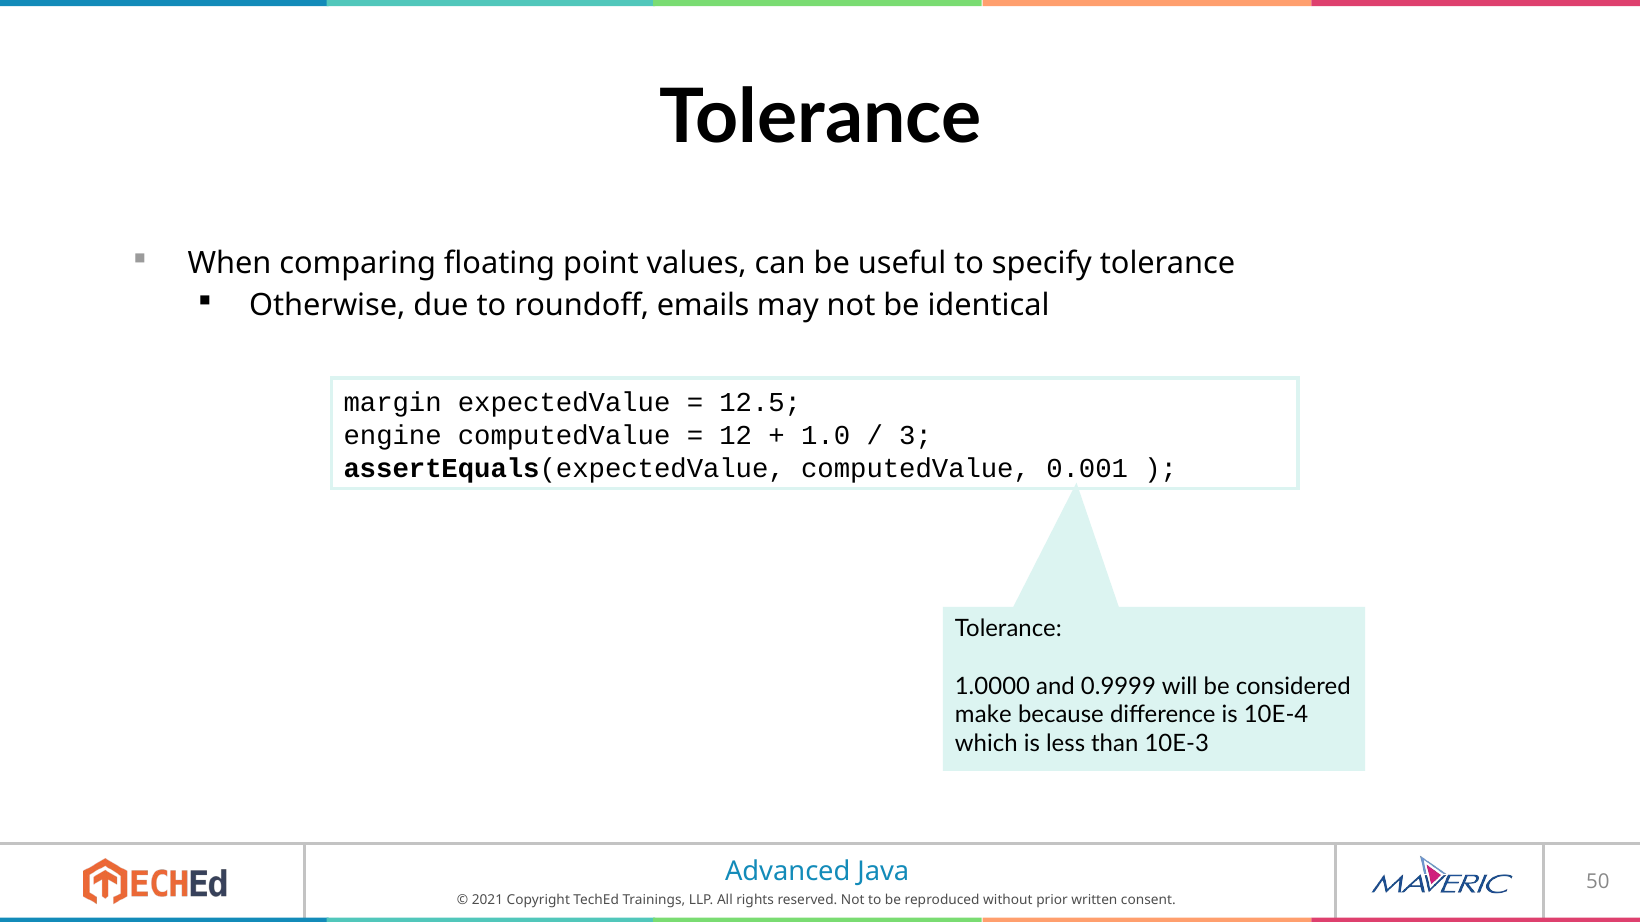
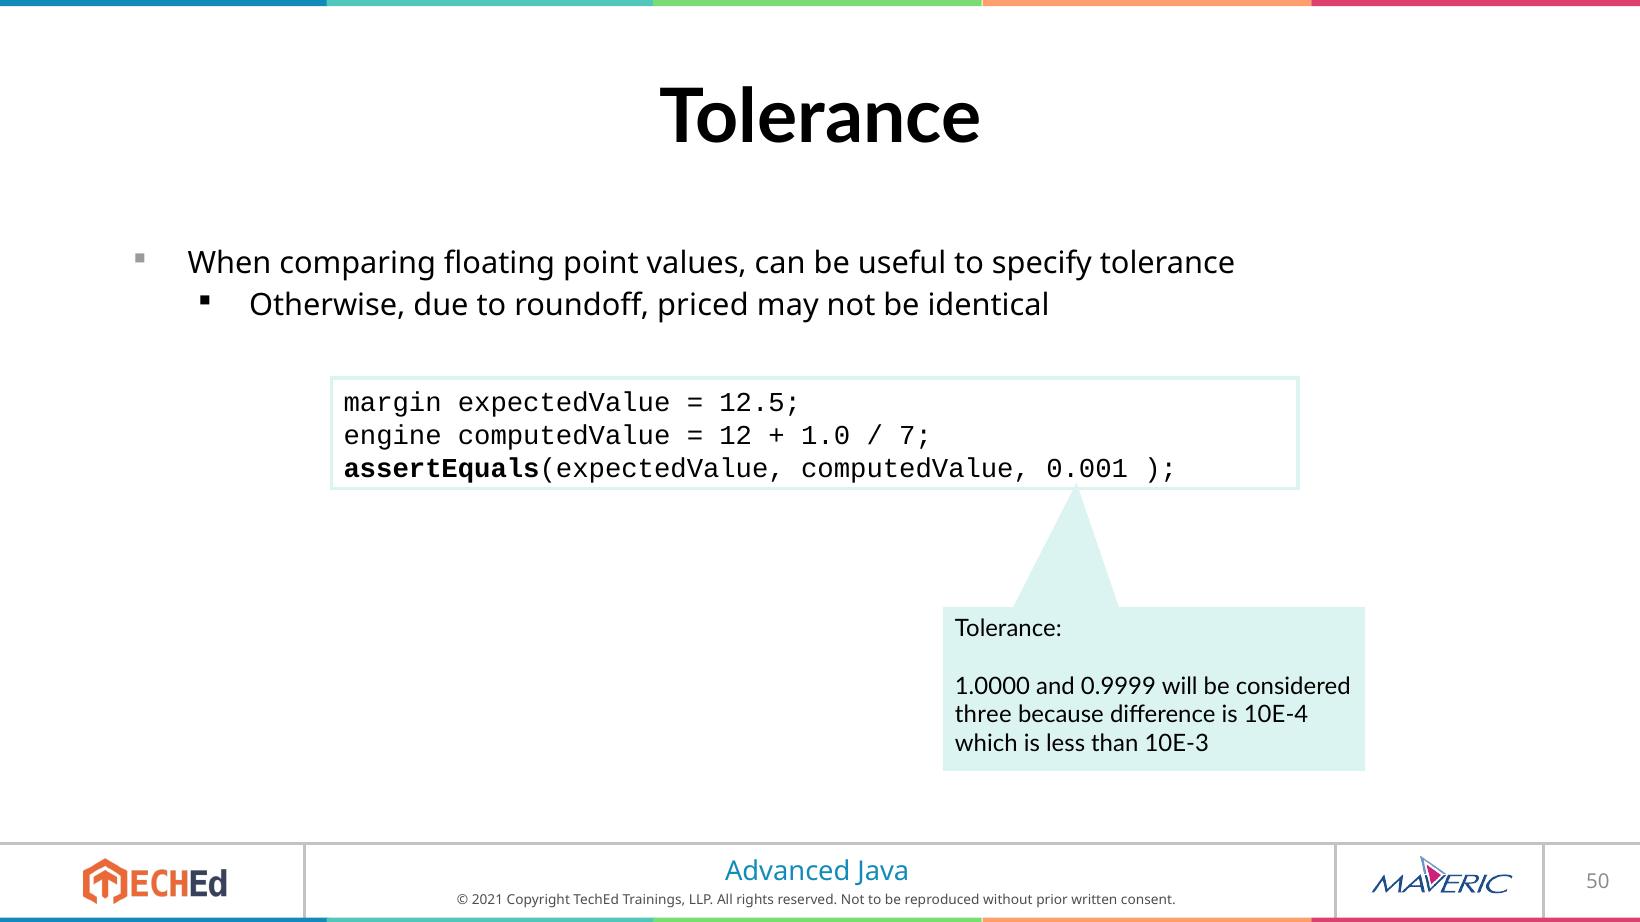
emails: emails -> priced
3: 3 -> 7
make: make -> three
